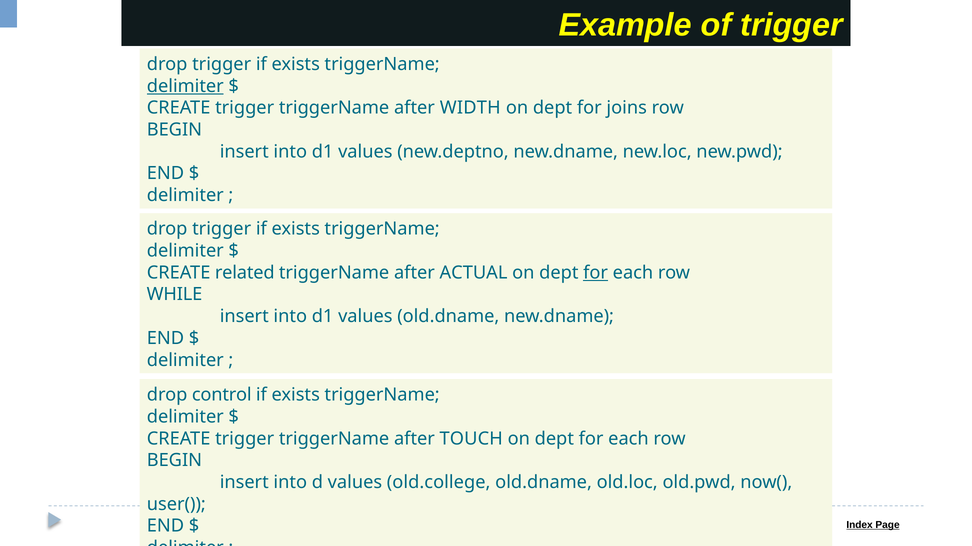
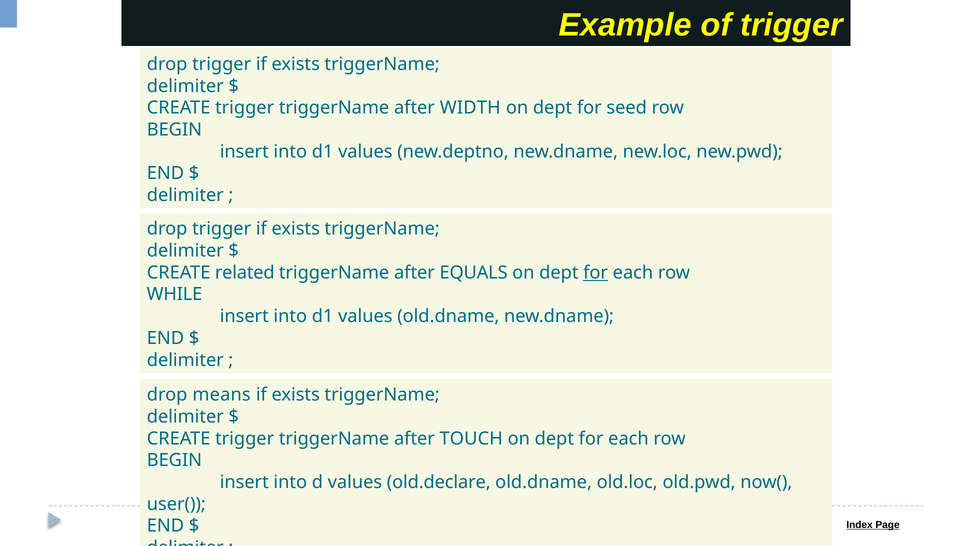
delimiter at (185, 86) underline: present -> none
joins: joins -> seed
ACTUAL: ACTUAL -> EQUALS
control: control -> means
old.college: old.college -> old.declare
